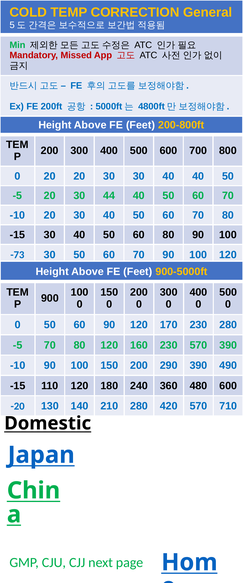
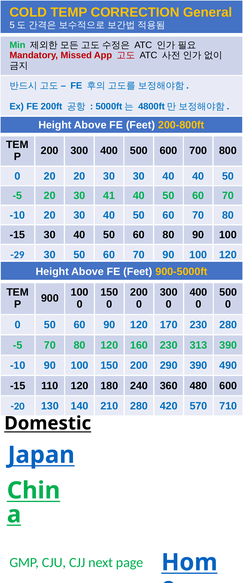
44: 44 -> 41
-73: -73 -> -29
230 570: 570 -> 313
